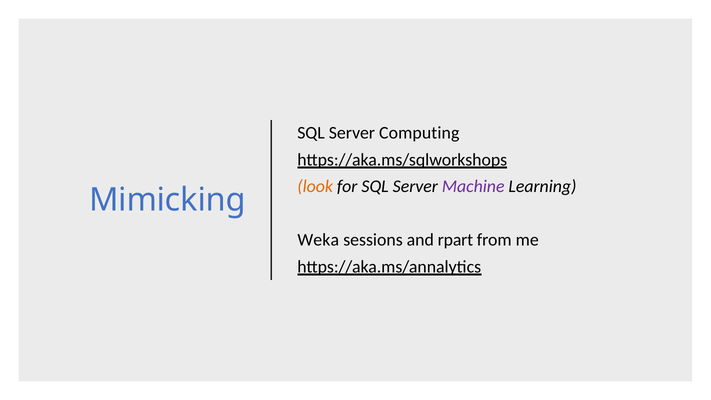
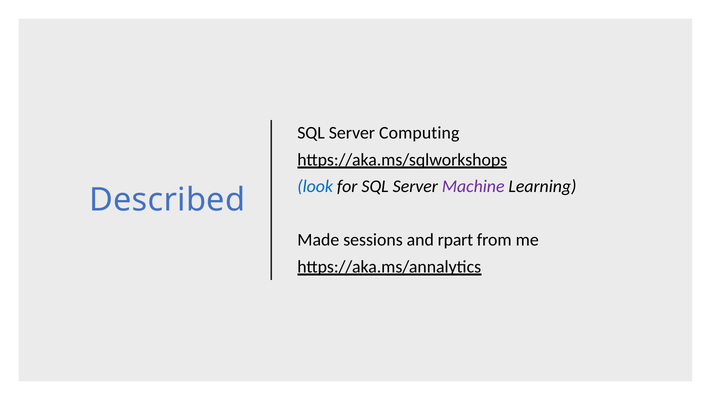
look colour: orange -> blue
Mimicking: Mimicking -> Described
Weka: Weka -> Made
